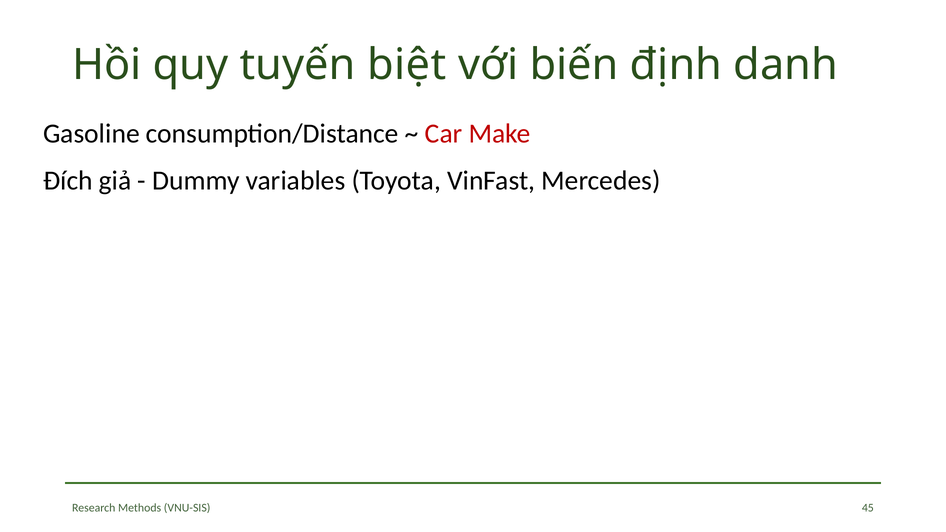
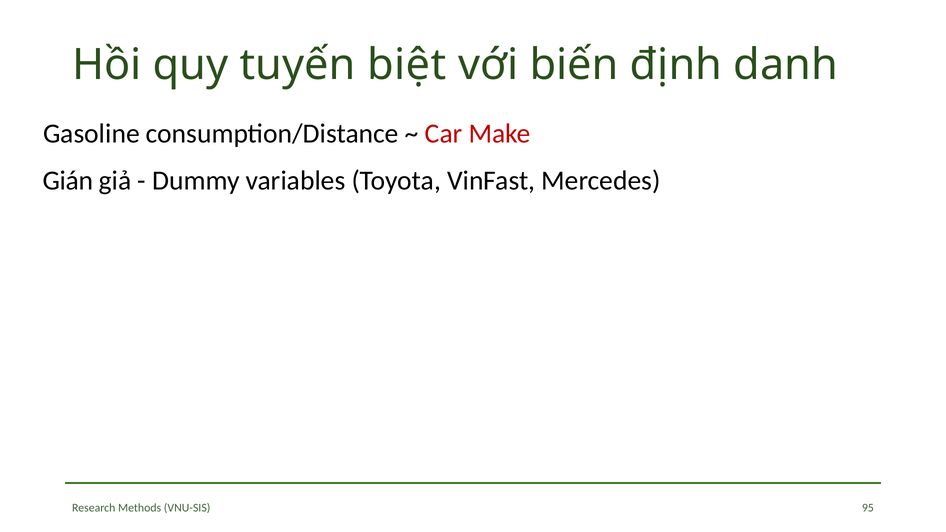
Đích: Đích -> Gián
45: 45 -> 95
